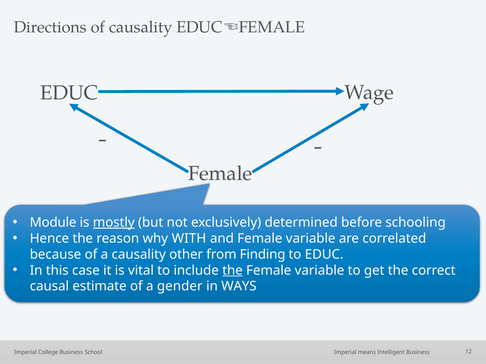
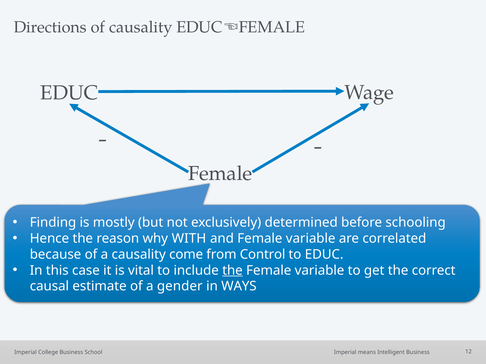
Module: Module -> Finding
mostly underline: present -> none
other: other -> come
Finding: Finding -> Control
